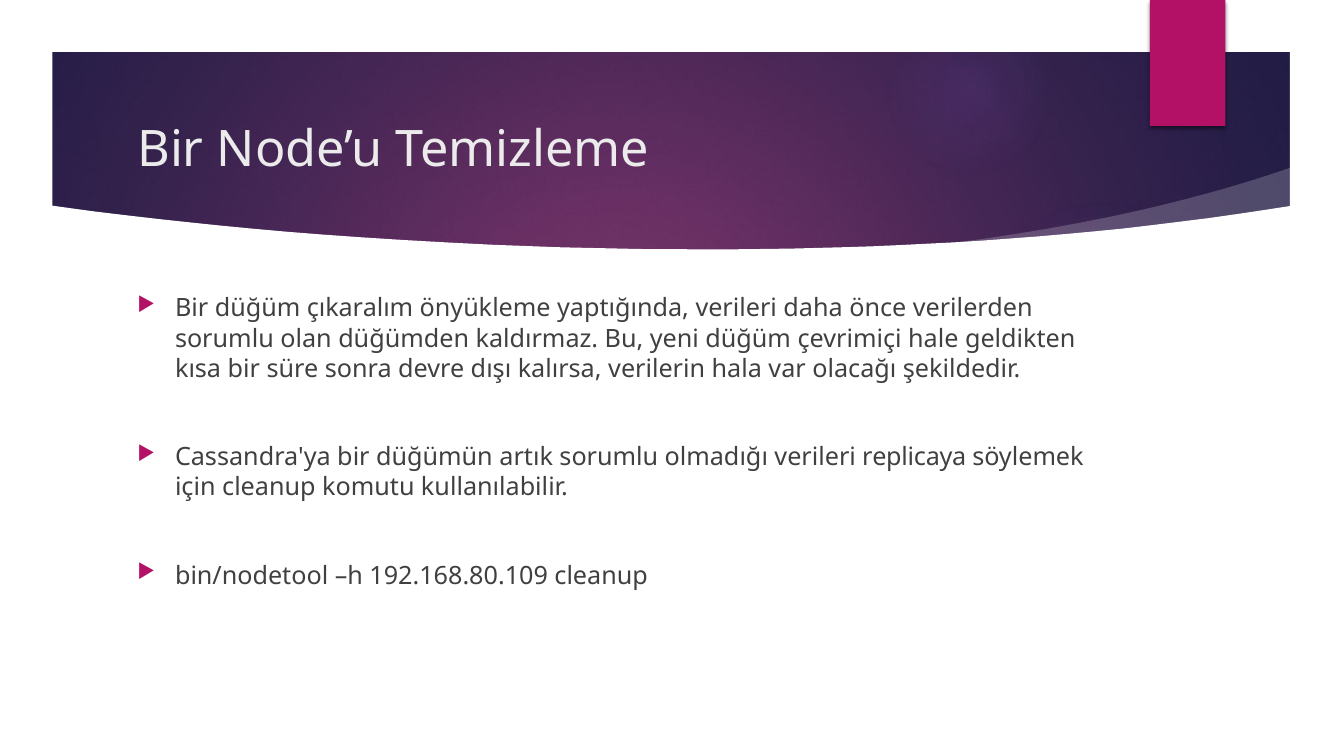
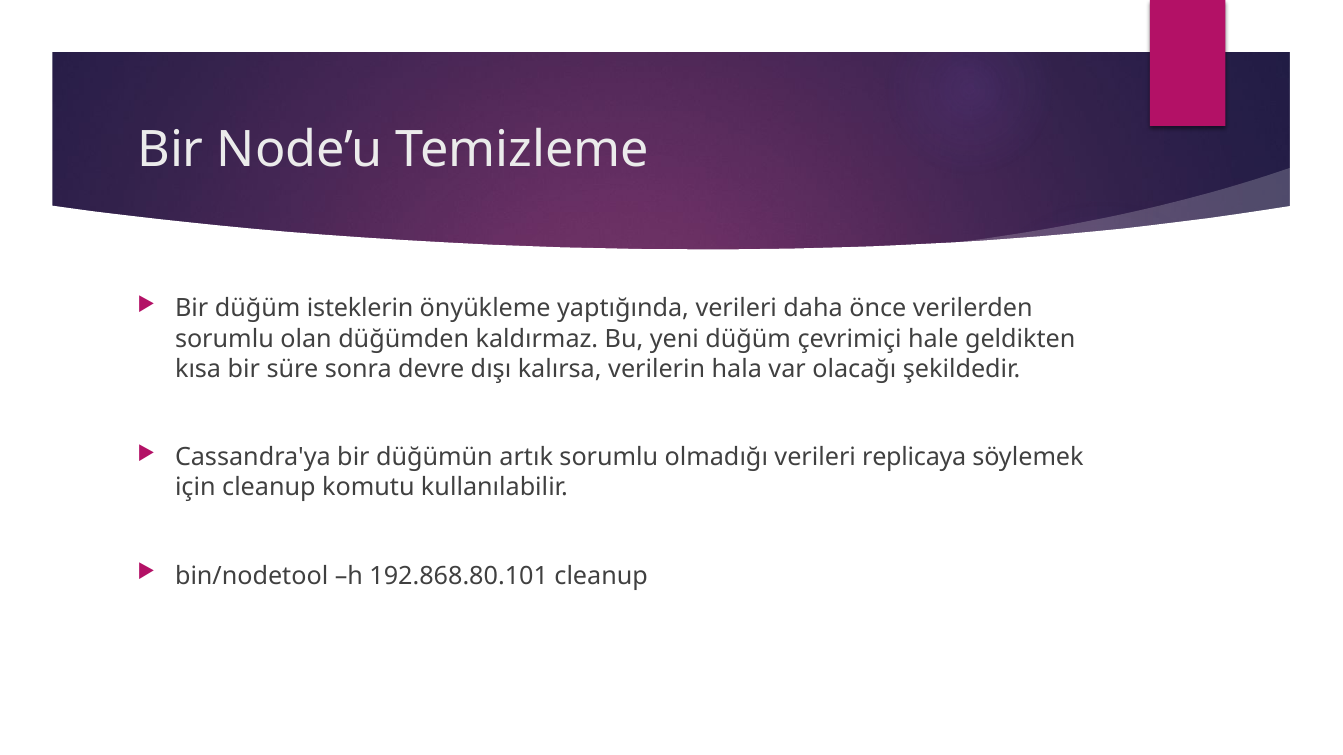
çıkaralım: çıkaralım -> isteklerin
192.168.80.109: 192.168.80.109 -> 192.868.80.101
